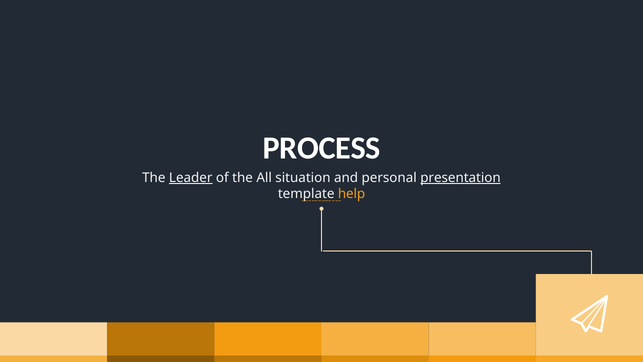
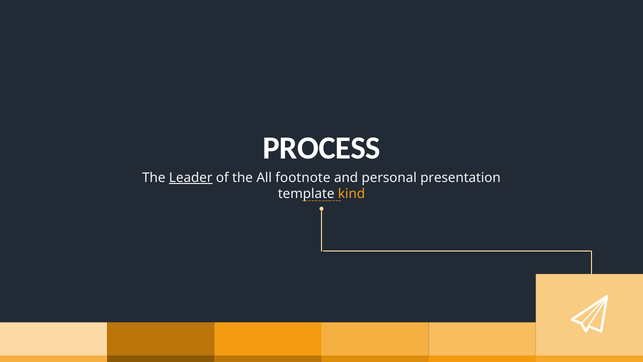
situation: situation -> footnote
presentation underline: present -> none
help: help -> kind
